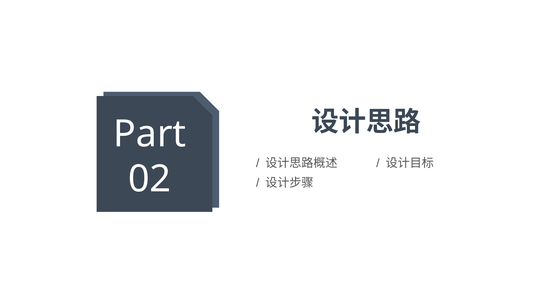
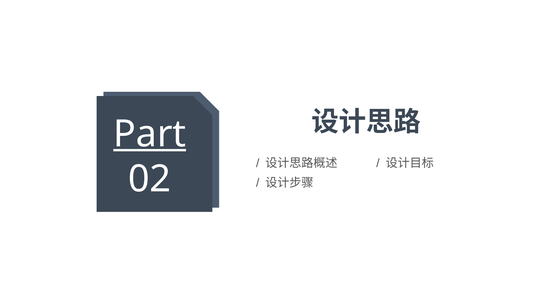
Part underline: none -> present
